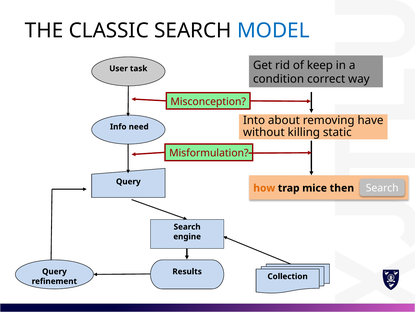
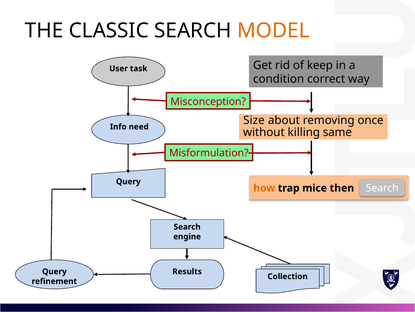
MODEL colour: blue -> orange
Into: Into -> Size
have: have -> once
static: static -> same
